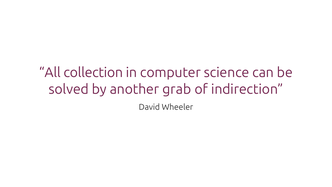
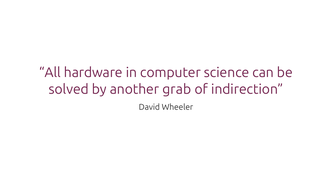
collection: collection -> hardware
